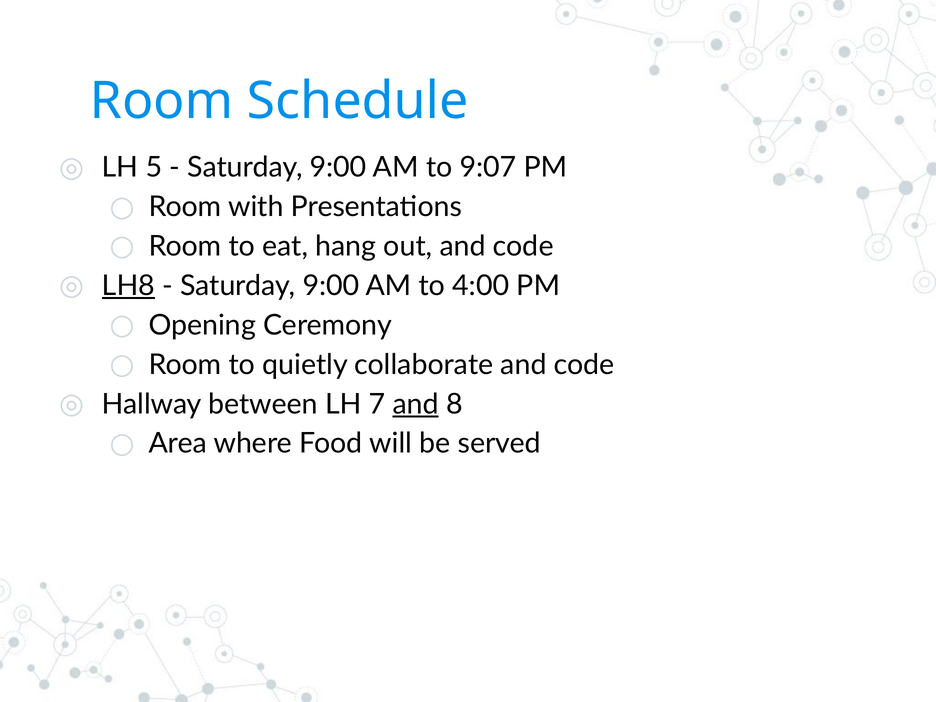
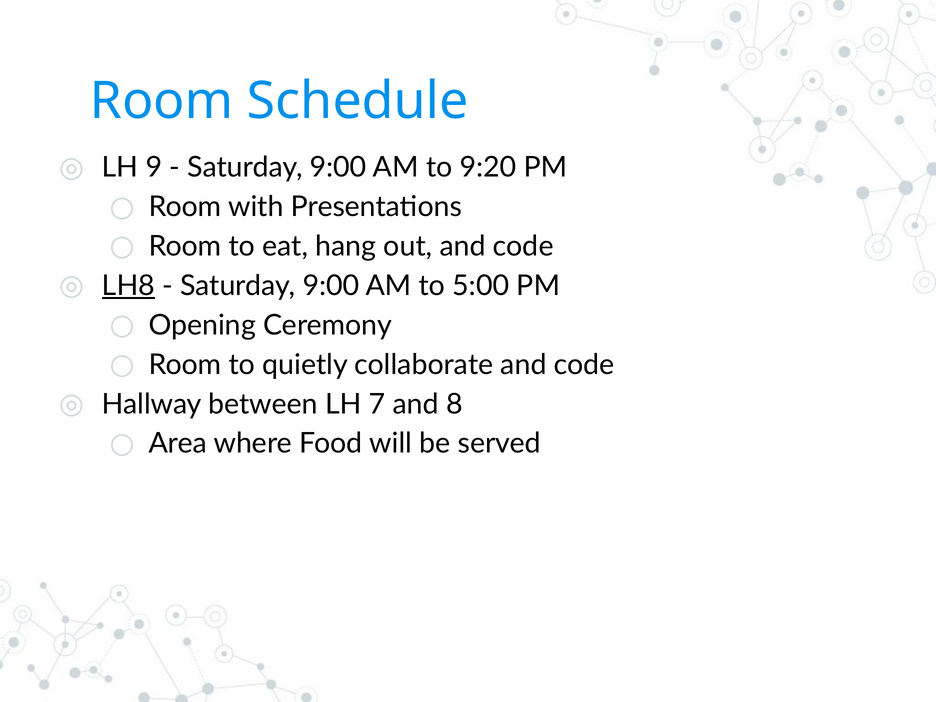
5: 5 -> 9
9:07: 9:07 -> 9:20
4:00: 4:00 -> 5:00
and at (416, 404) underline: present -> none
